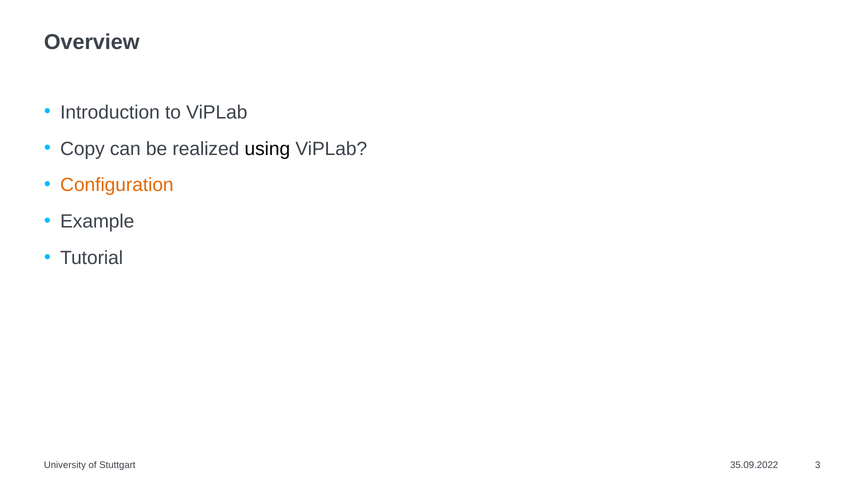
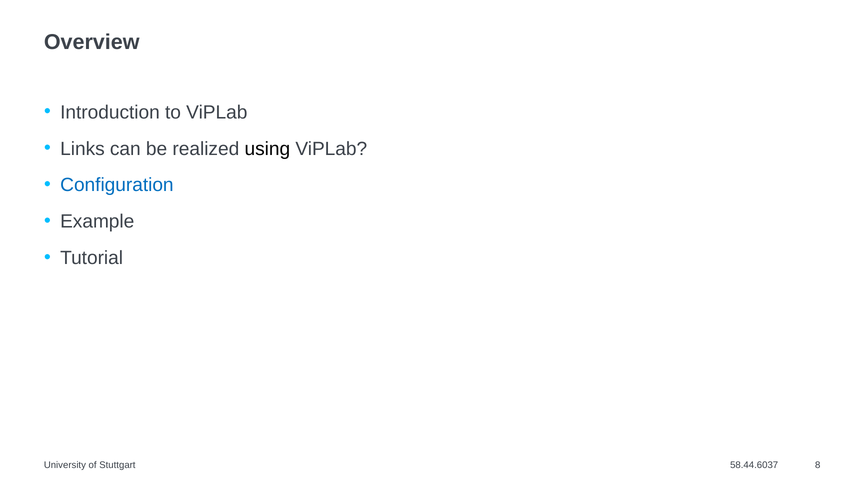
Copy: Copy -> Links
Configuration colour: orange -> blue
35.09.2022: 35.09.2022 -> 58.44.6037
3: 3 -> 8
